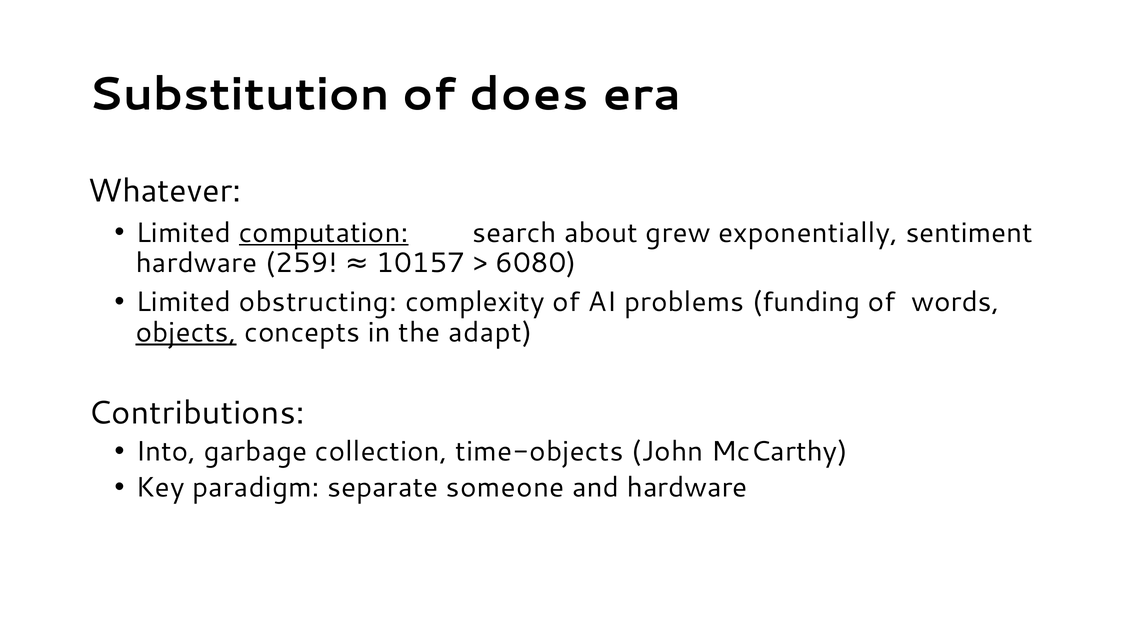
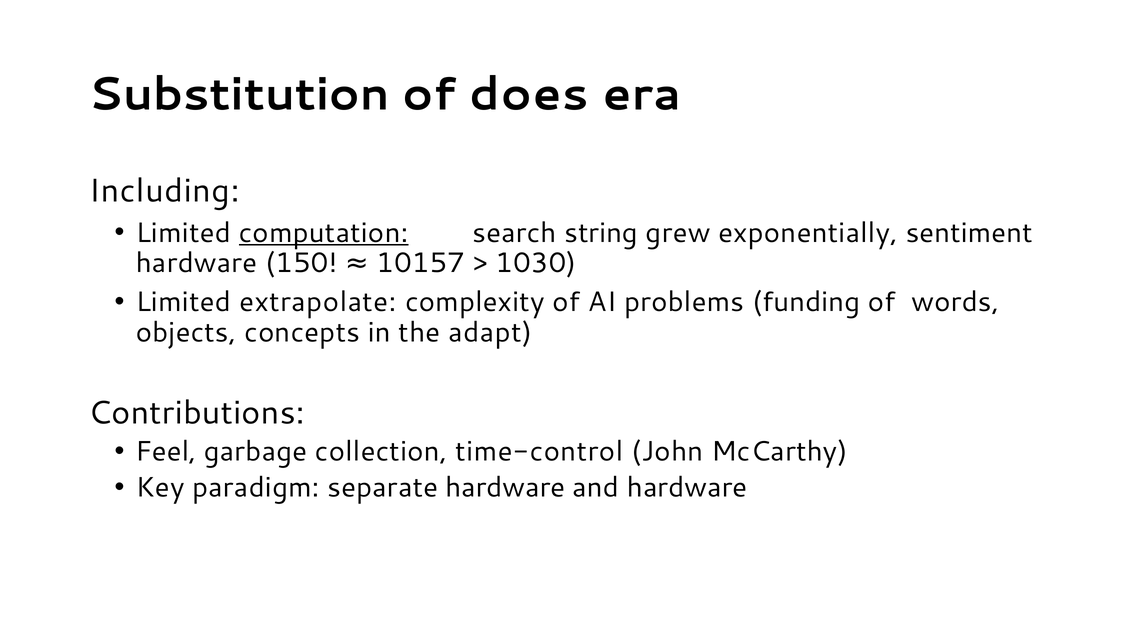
Whatever: Whatever -> Including
about: about -> string
259: 259 -> 150
6080: 6080 -> 1030
obstructing: obstructing -> extrapolate
objects underline: present -> none
Into: Into -> Feel
time-objects: time-objects -> time-control
separate someone: someone -> hardware
